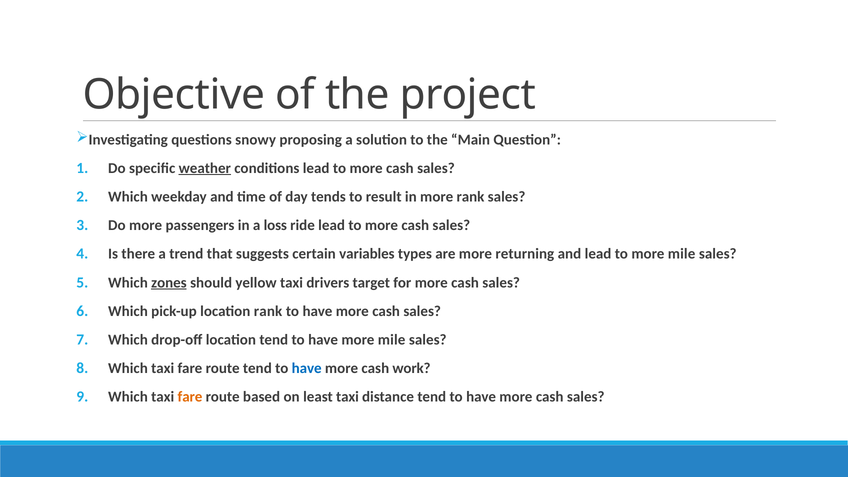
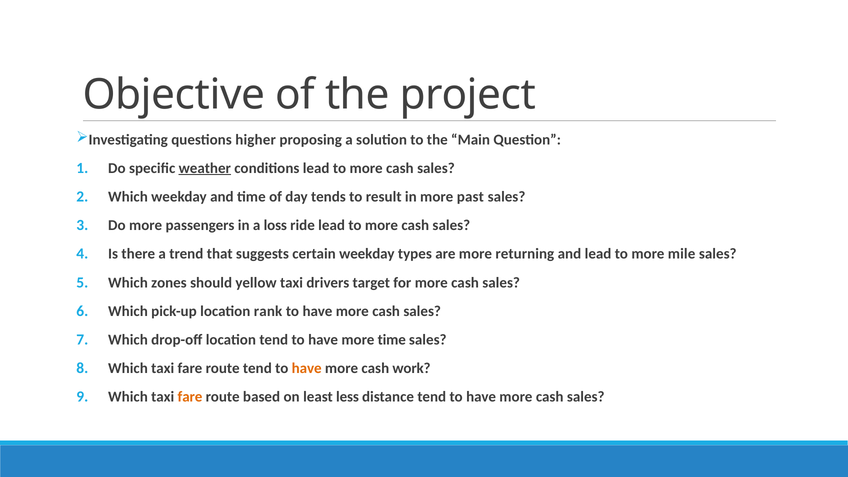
snowy: snowy -> higher
more rank: rank -> past
certain variables: variables -> weekday
zones underline: present -> none
have more mile: mile -> time
have at (307, 368) colour: blue -> orange
least taxi: taxi -> less
